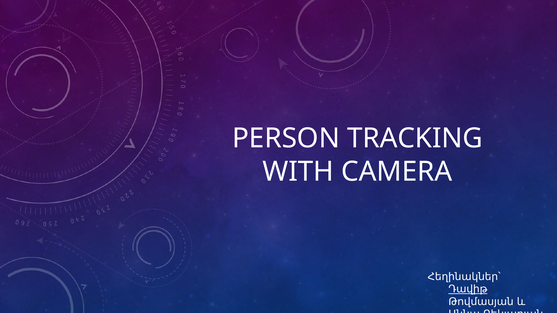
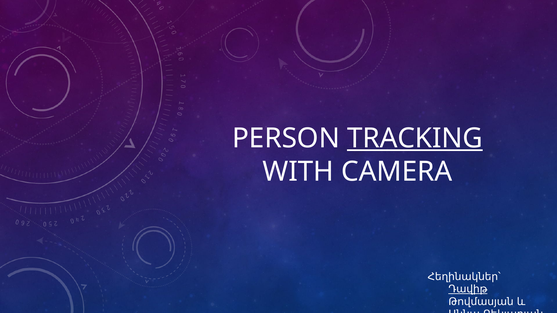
TRACKING underline: none -> present
